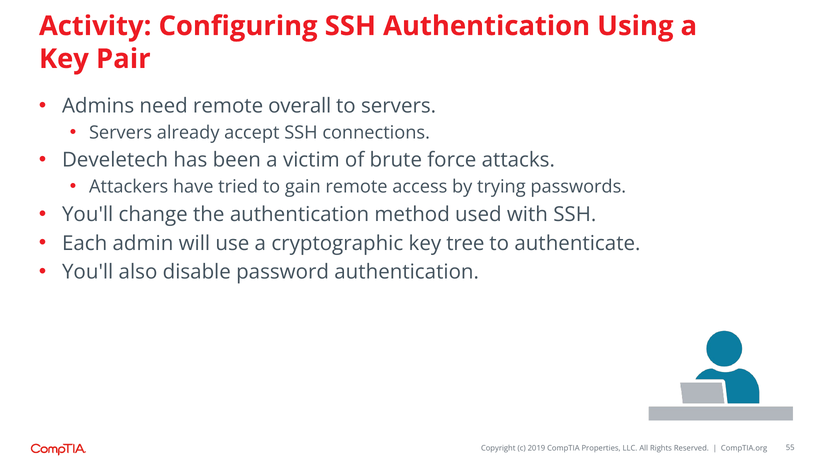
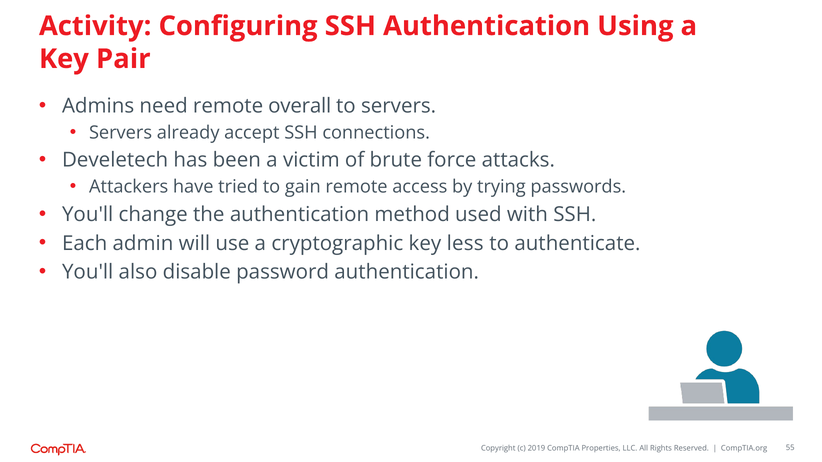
tree: tree -> less
